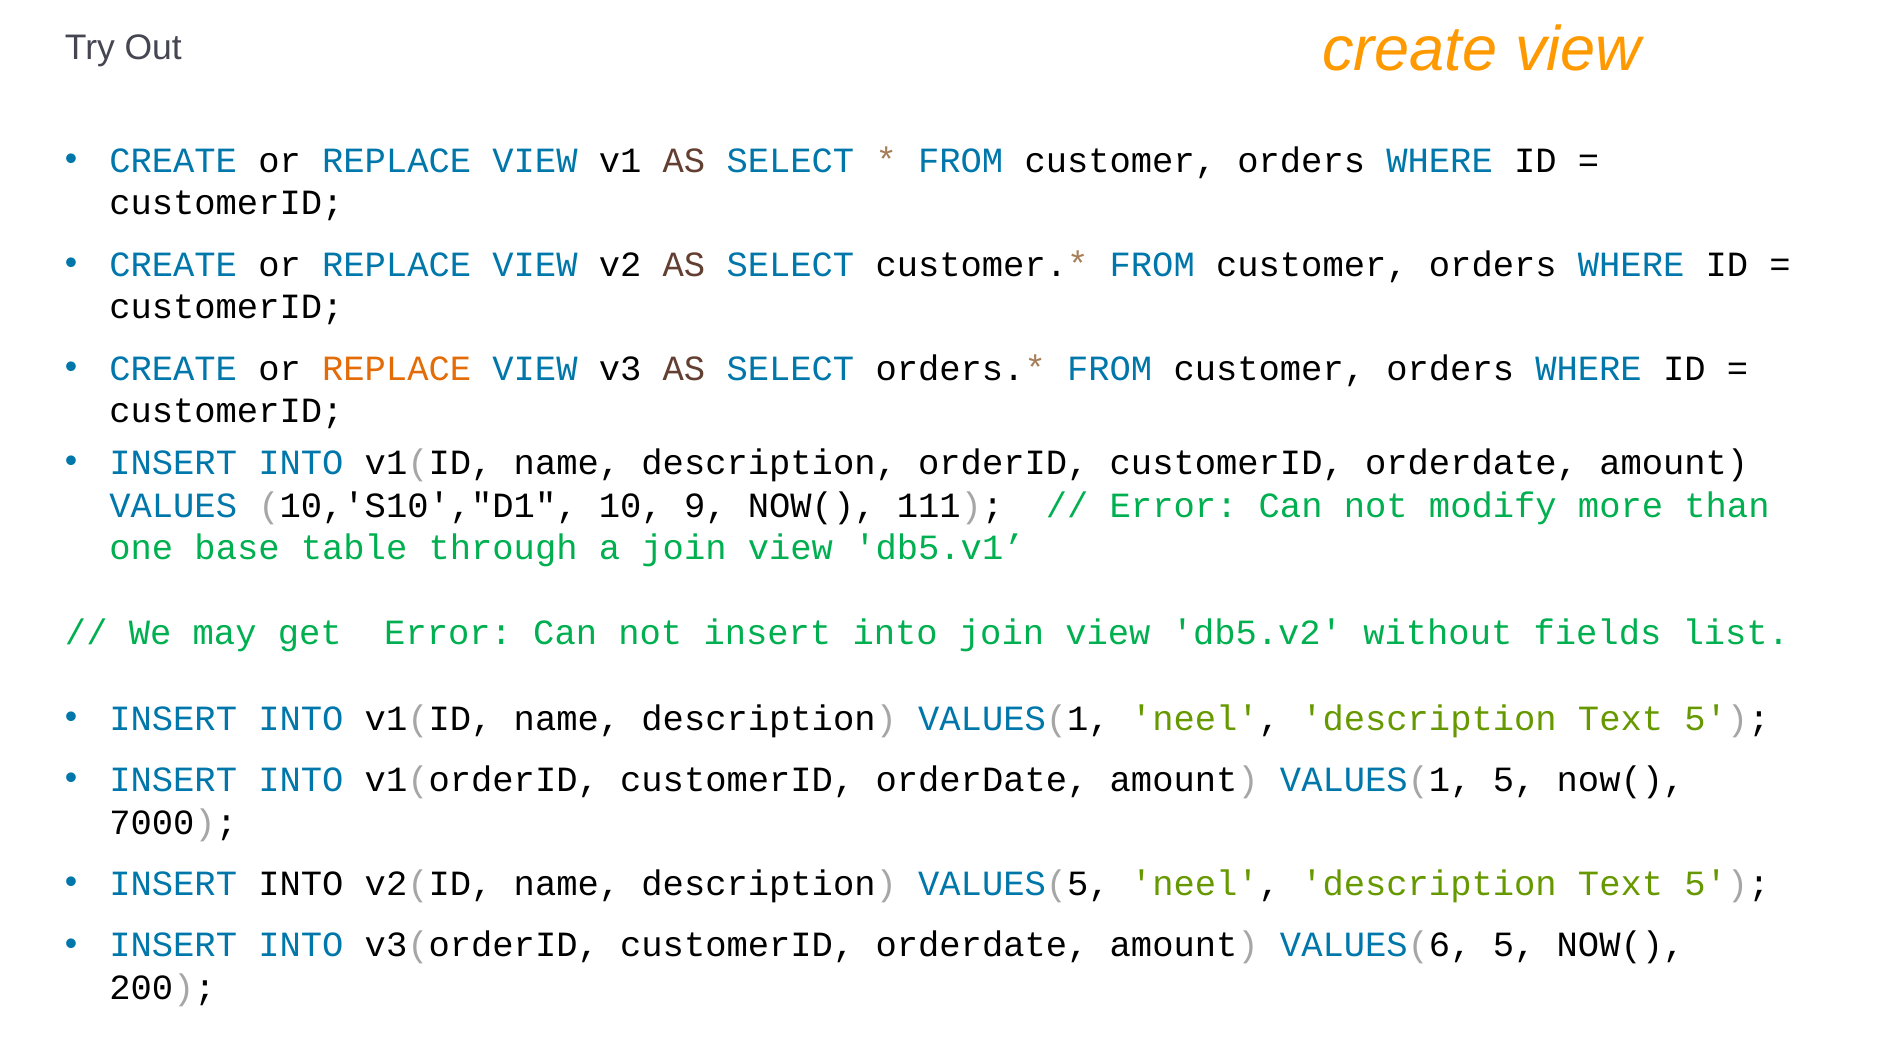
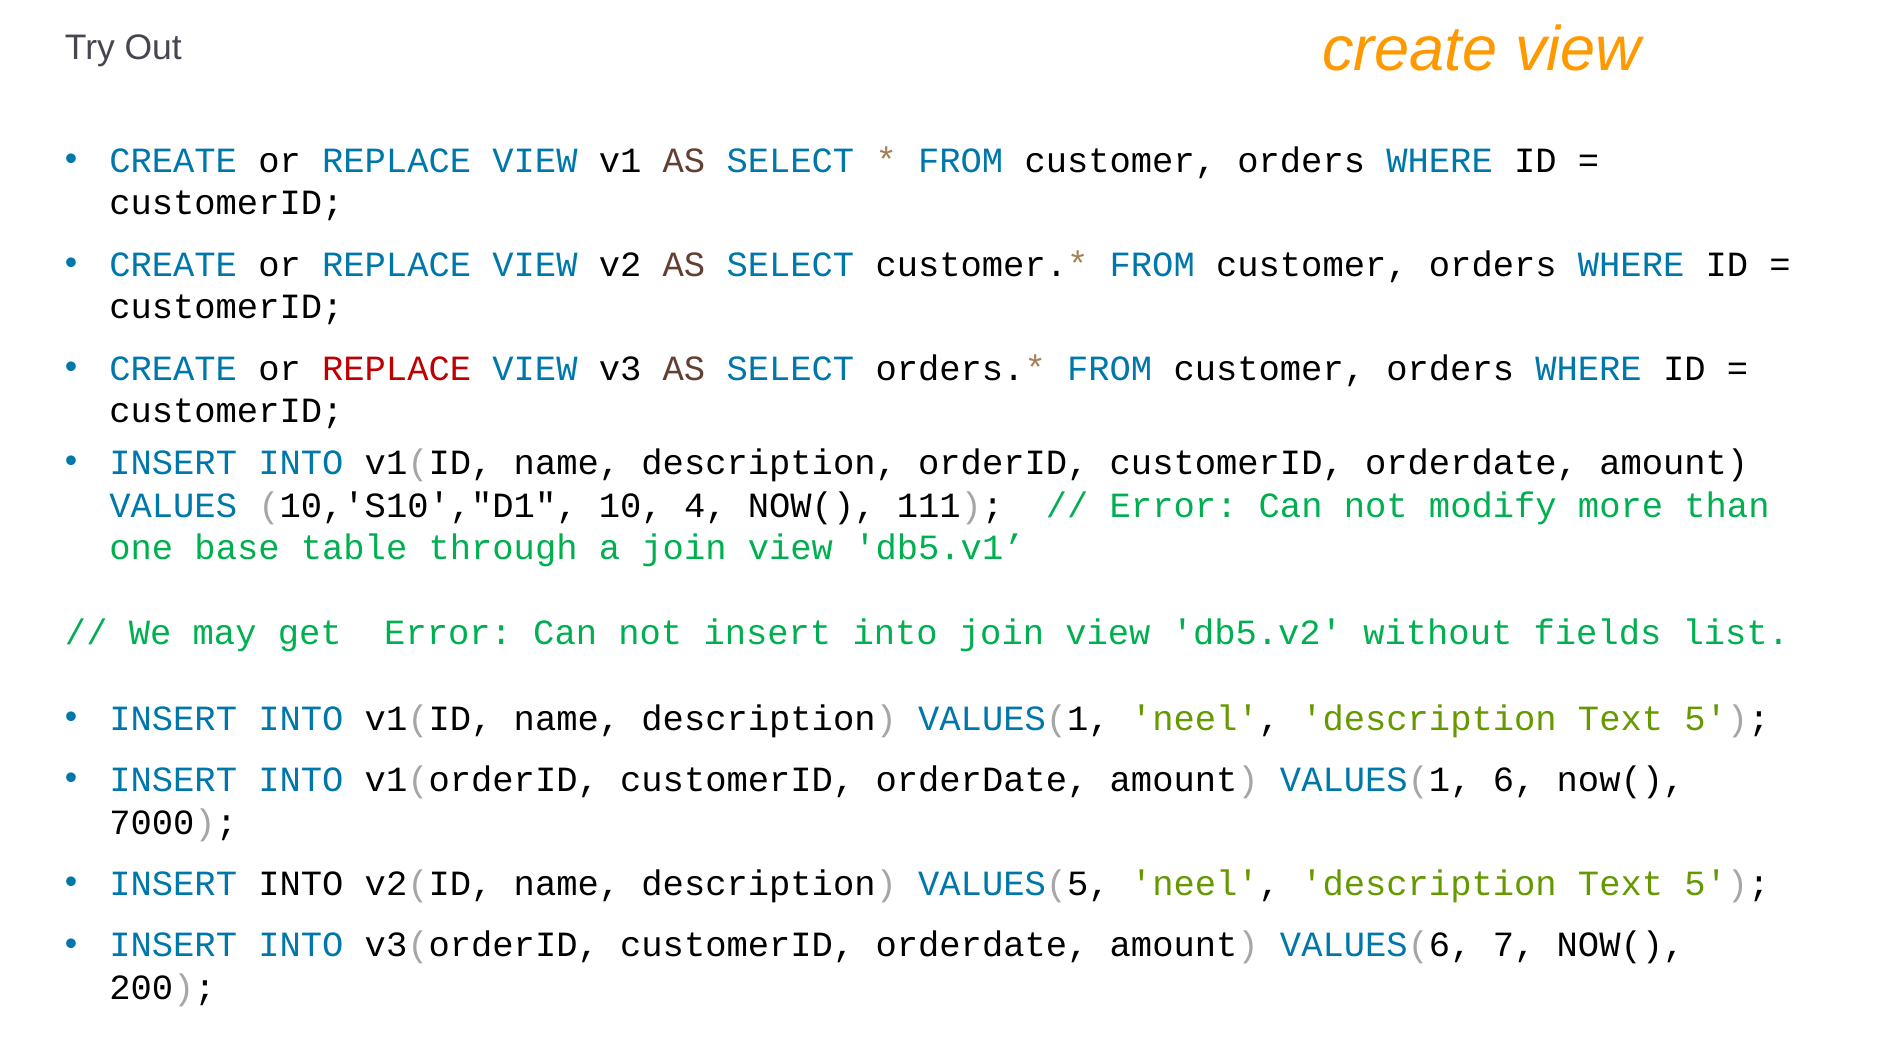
REPLACE at (397, 369) colour: orange -> red
9: 9 -> 4
VALUES(1 5: 5 -> 6
VALUES(6 5: 5 -> 7
